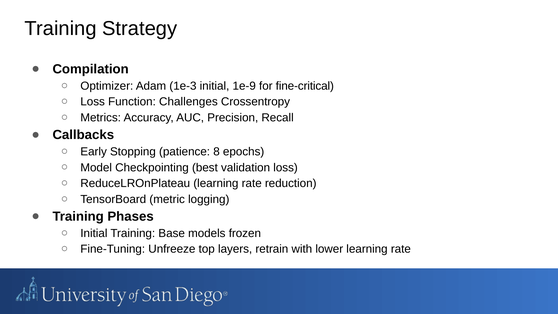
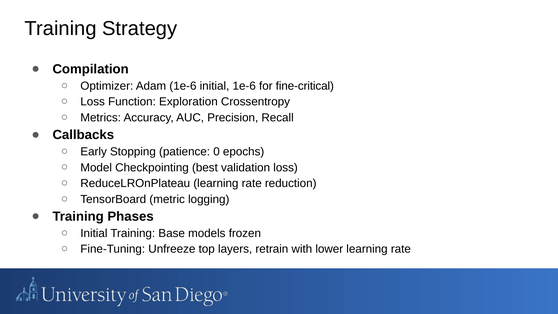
Adam 1e-3: 1e-3 -> 1e-6
initial 1e-9: 1e-9 -> 1e-6
Challenges: Challenges -> Exploration
8: 8 -> 0
